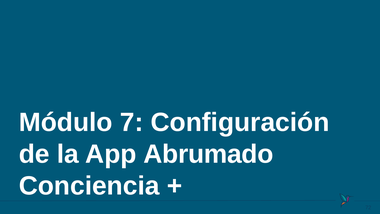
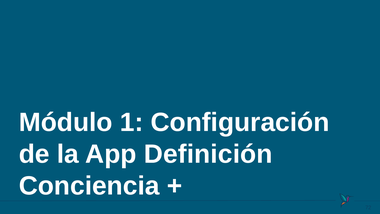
7: 7 -> 1
Abrumado: Abrumado -> Definición
